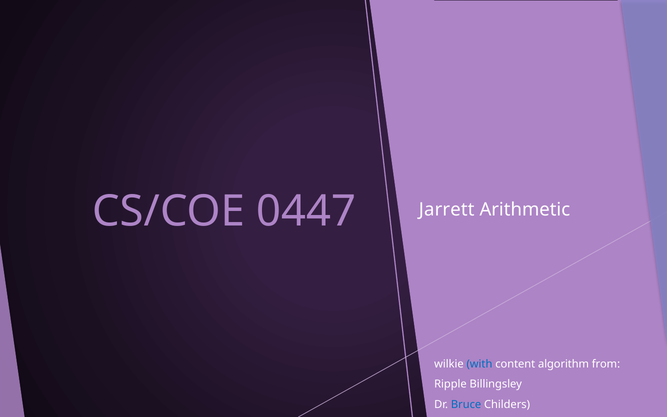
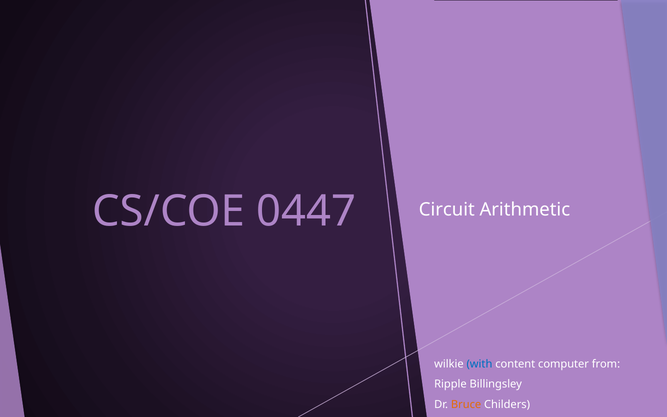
Jarrett: Jarrett -> Circuit
algorithm: algorithm -> computer
Bruce colour: blue -> orange
